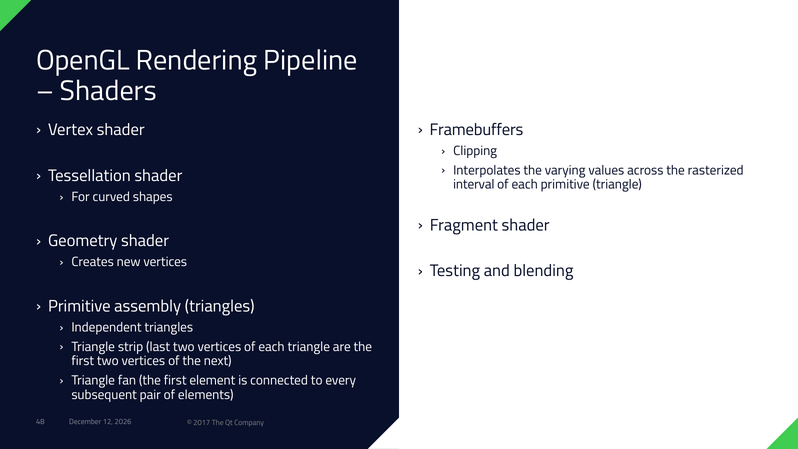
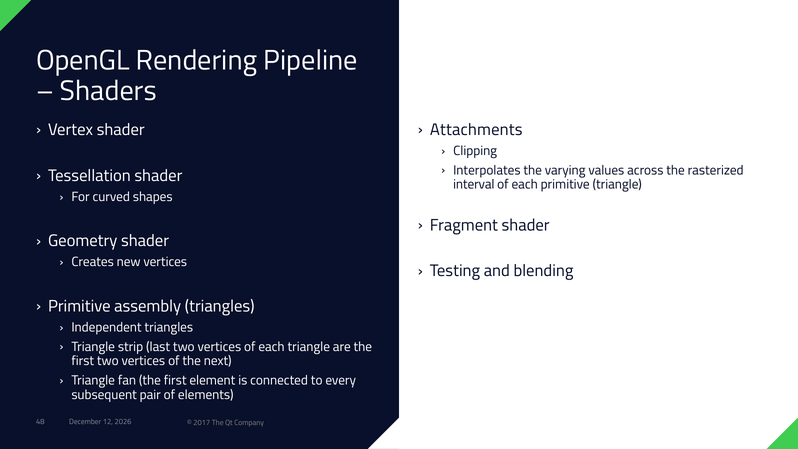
Framebuffers: Framebuffers -> Attachments
